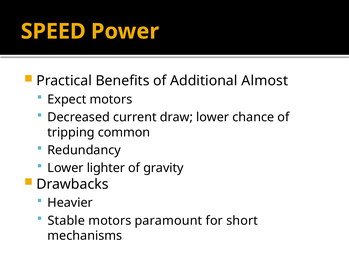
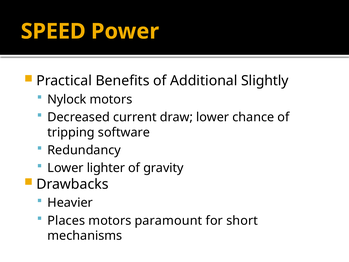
Almost: Almost -> Slightly
Expect: Expect -> Nylock
common: common -> software
Stable: Stable -> Places
